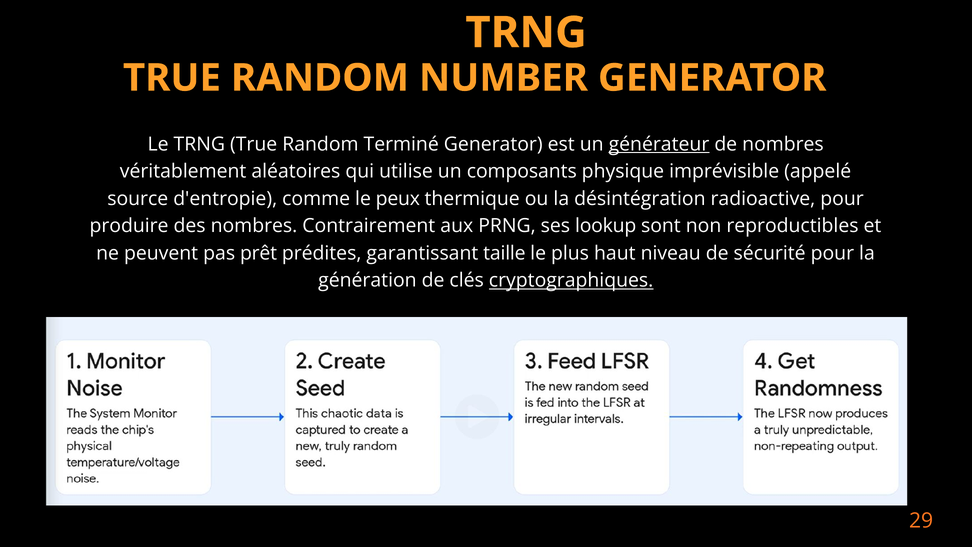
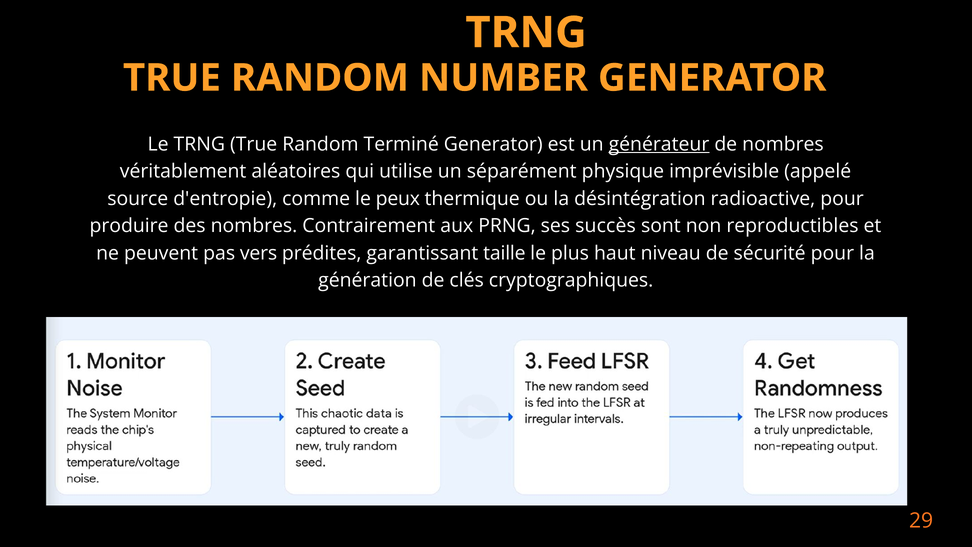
composants: composants -> séparément
lookup: lookup -> succès
prêt: prêt -> vers
cryptographiques underline: present -> none
